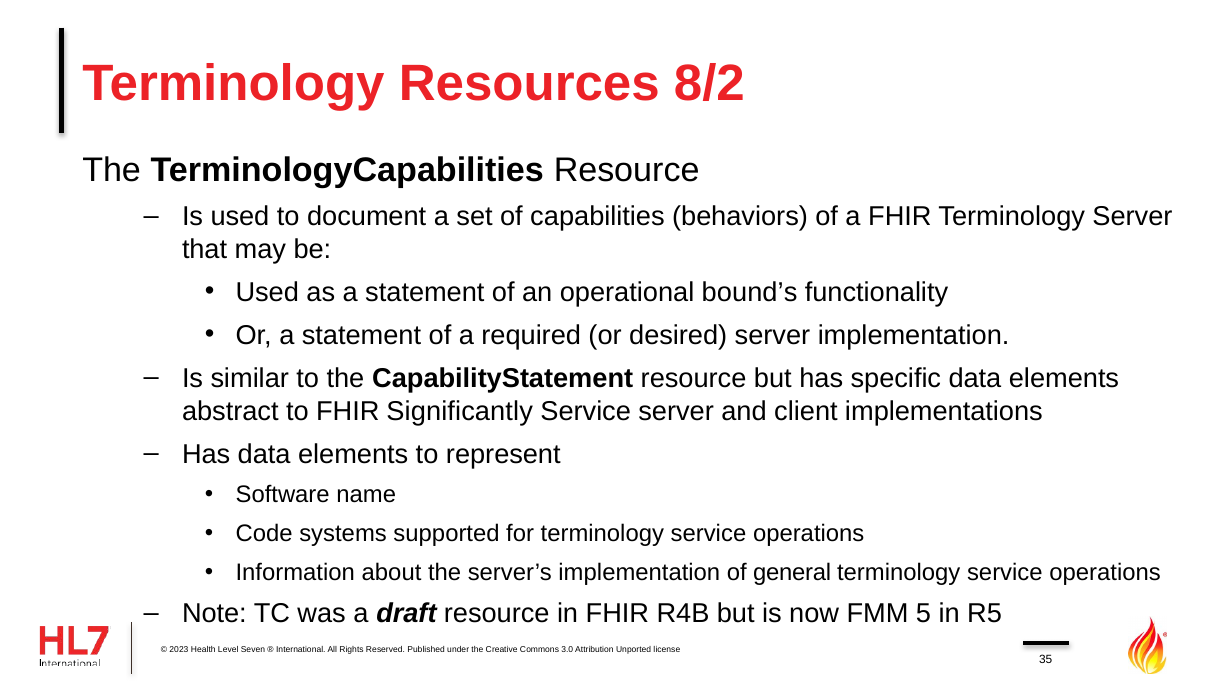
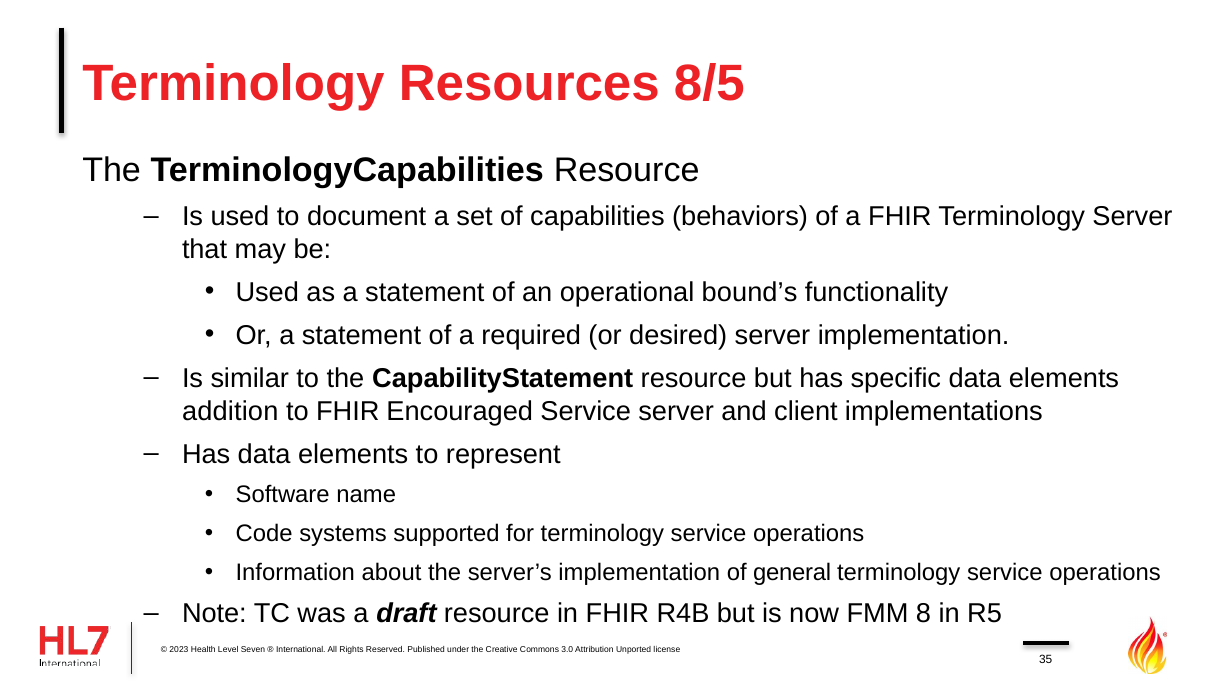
8/2: 8/2 -> 8/5
abstract: abstract -> addition
Significantly: Significantly -> Encouraged
5: 5 -> 8
